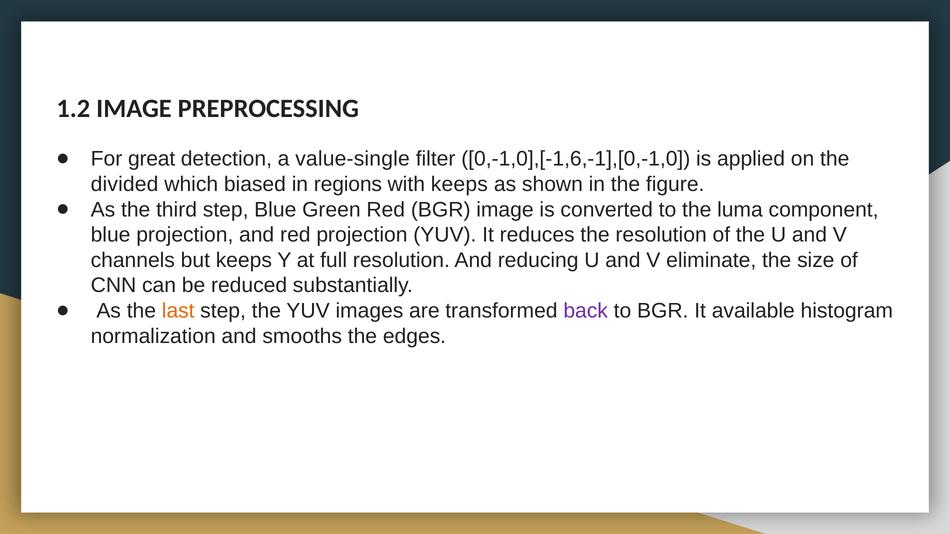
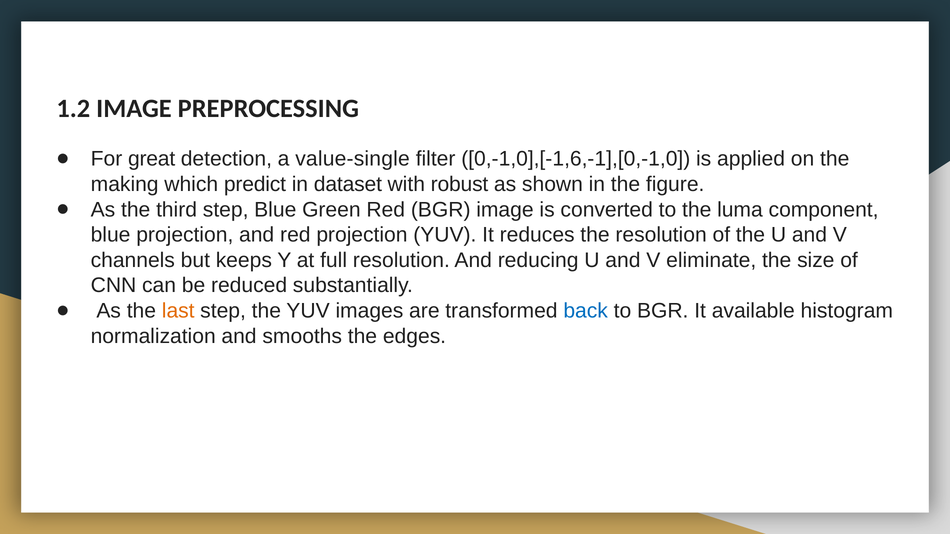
divided: divided -> making
biased: biased -> predict
regions: regions -> dataset
with keeps: keeps -> robust
back colour: purple -> blue
